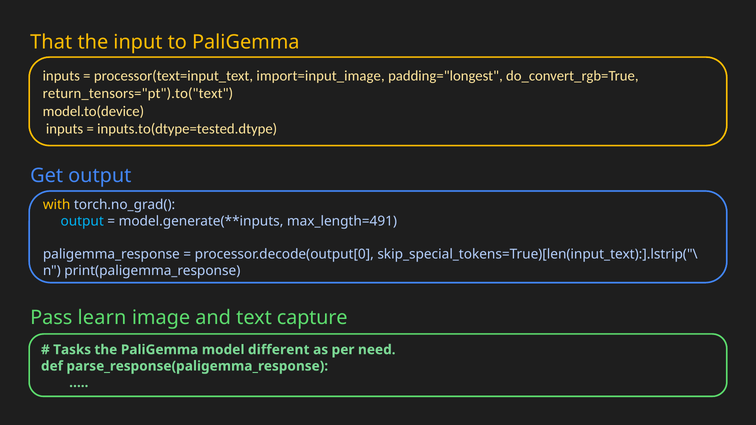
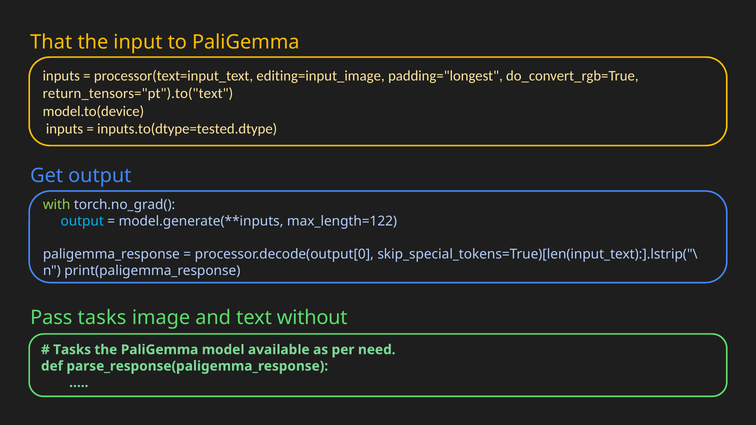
import=input_image: import=input_image -> editing=input_image
with colour: yellow -> light green
max_length=491: max_length=491 -> max_length=122
Pass learn: learn -> tasks
capture: capture -> without
different: different -> available
